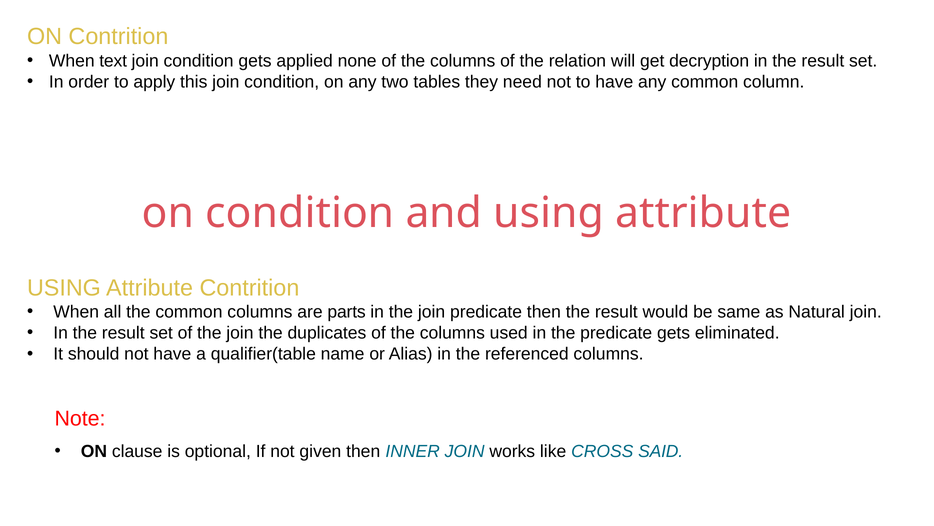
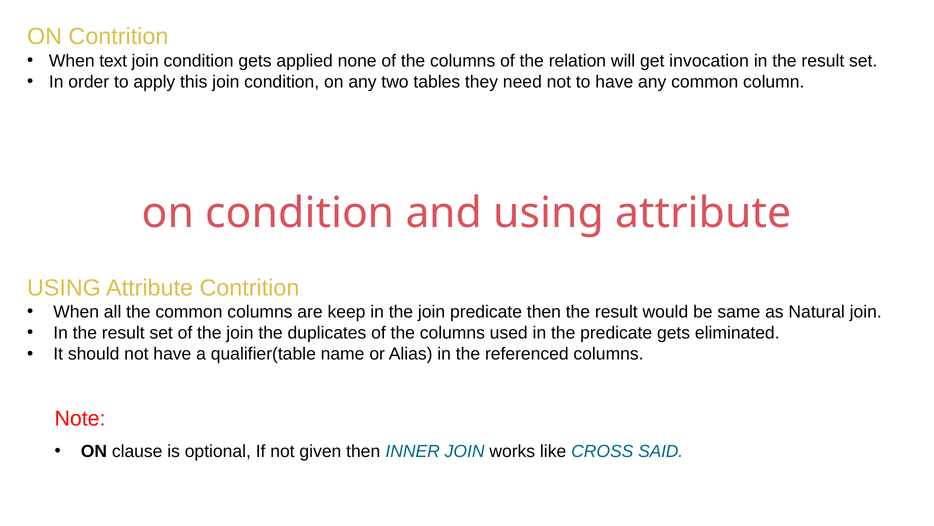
decryption: decryption -> invocation
parts: parts -> keep
